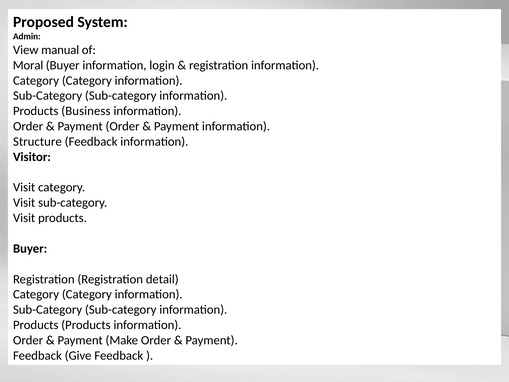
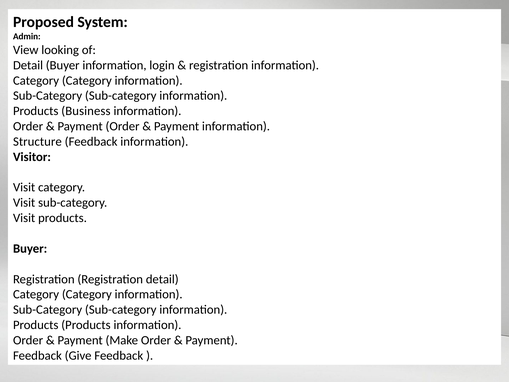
manual: manual -> looking
Moral at (28, 65): Moral -> Detail
